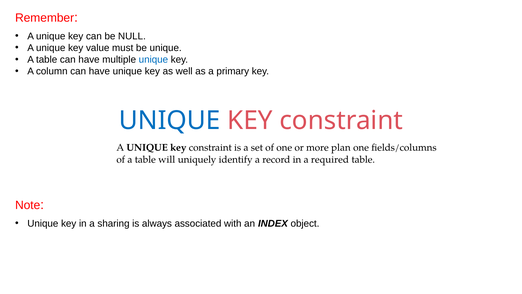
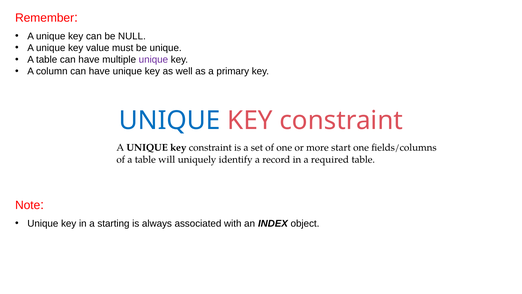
unique at (153, 60) colour: blue -> purple
plan: plan -> start
sharing: sharing -> starting
